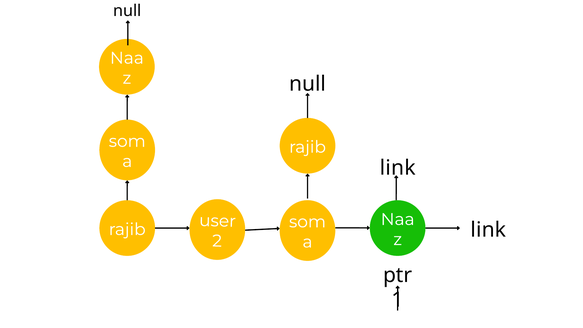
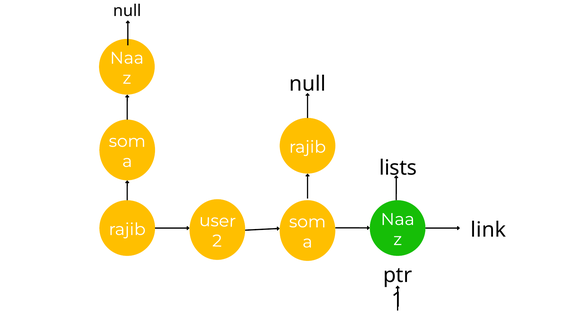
link at (398, 168): link -> lists
